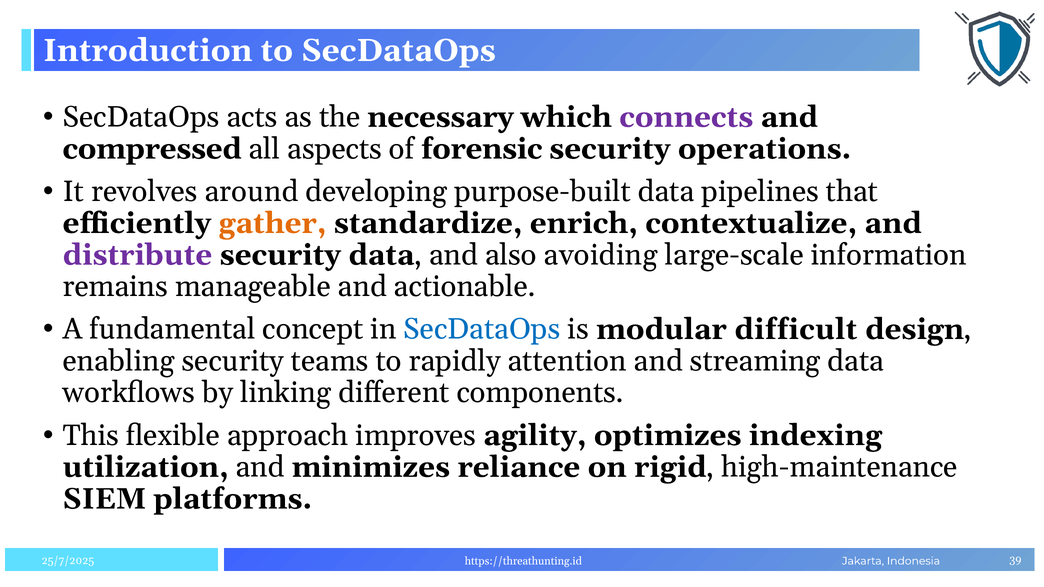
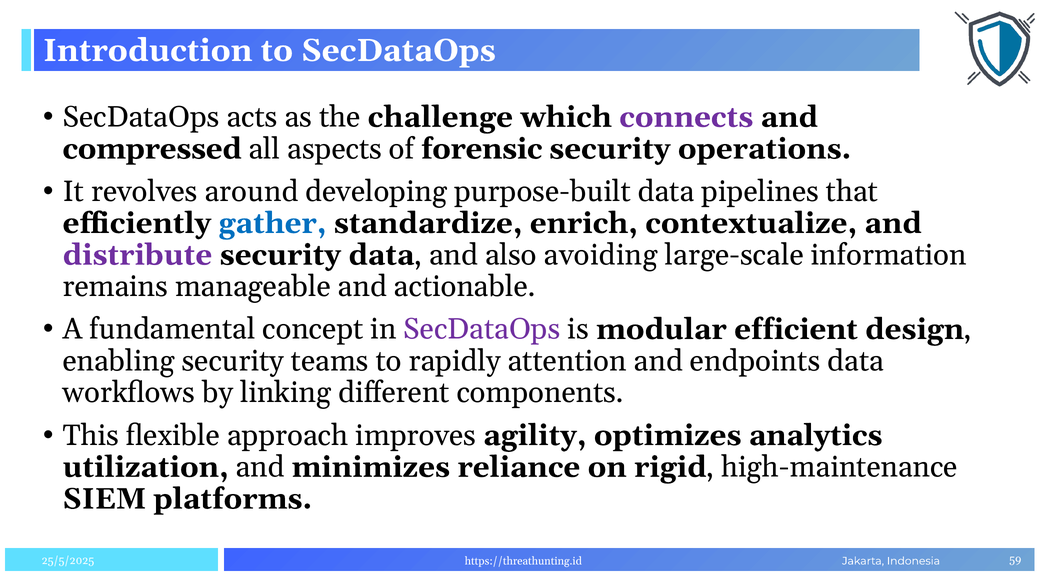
necessary: necessary -> challenge
gather colour: orange -> blue
SecDataOps at (482, 329) colour: blue -> purple
difficult: difficult -> efficient
streaming: streaming -> endpoints
indexing: indexing -> analytics
25/7/2025: 25/7/2025 -> 25/5/2025
39: 39 -> 59
